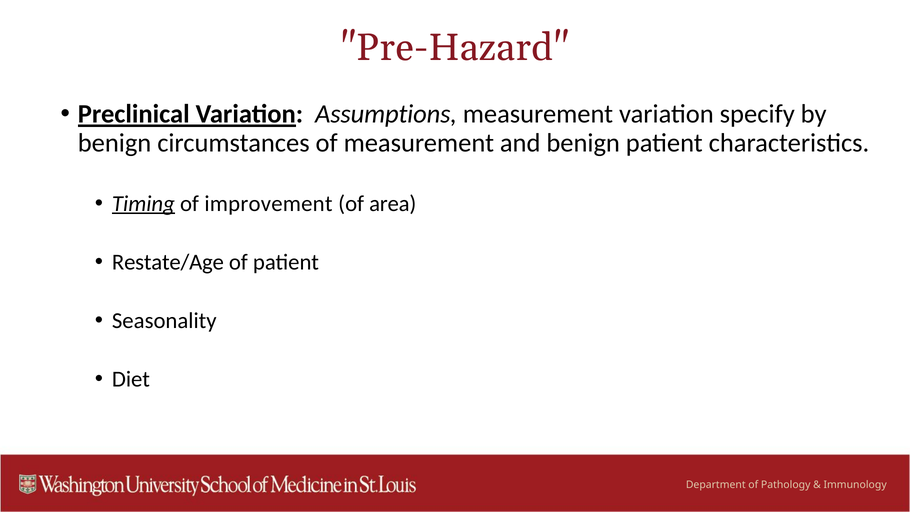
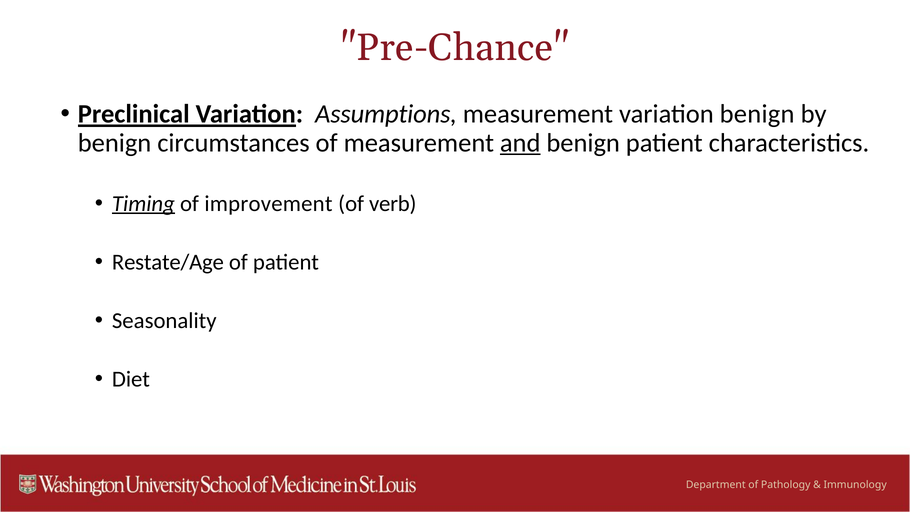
Pre-Hazard: Pre-Hazard -> Pre-Chance
variation specify: specify -> benign
and underline: none -> present
area: area -> verb
